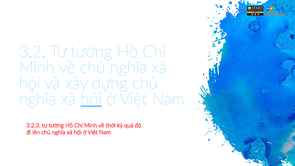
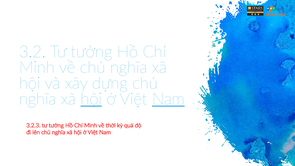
Nam at (168, 99) underline: none -> present
